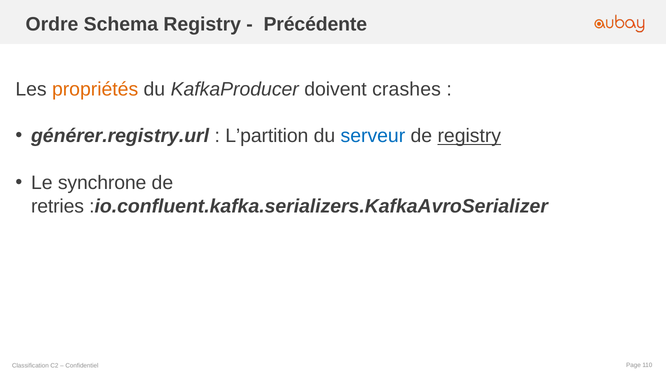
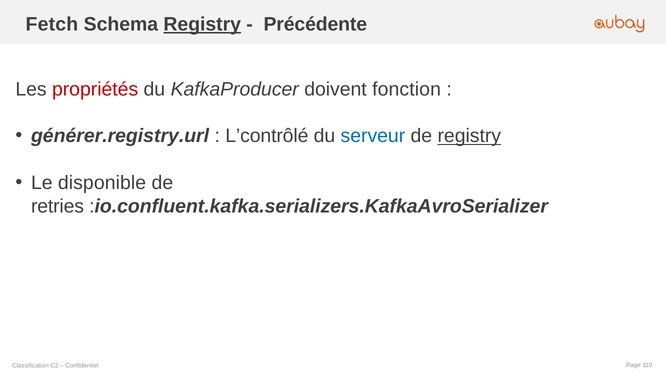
Ordre: Ordre -> Fetch
Registry at (202, 24) underline: none -> present
propriétés colour: orange -> red
crashes: crashes -> fonction
L’partition: L’partition -> L’contrôlé
synchrone: synchrone -> disponible
